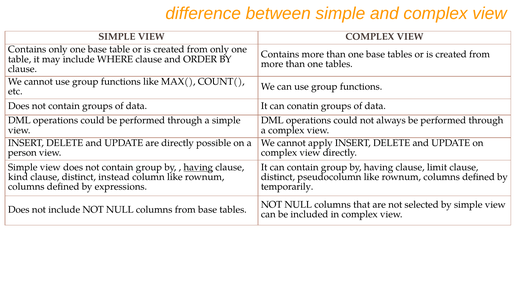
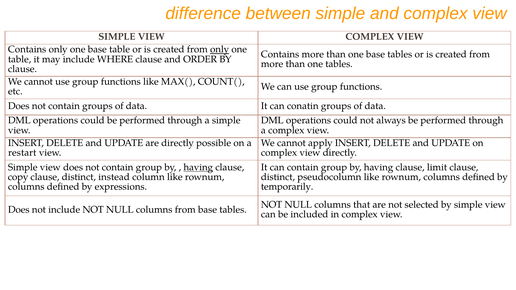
only at (220, 49) underline: none -> present
person: person -> restart
kind: kind -> copy
